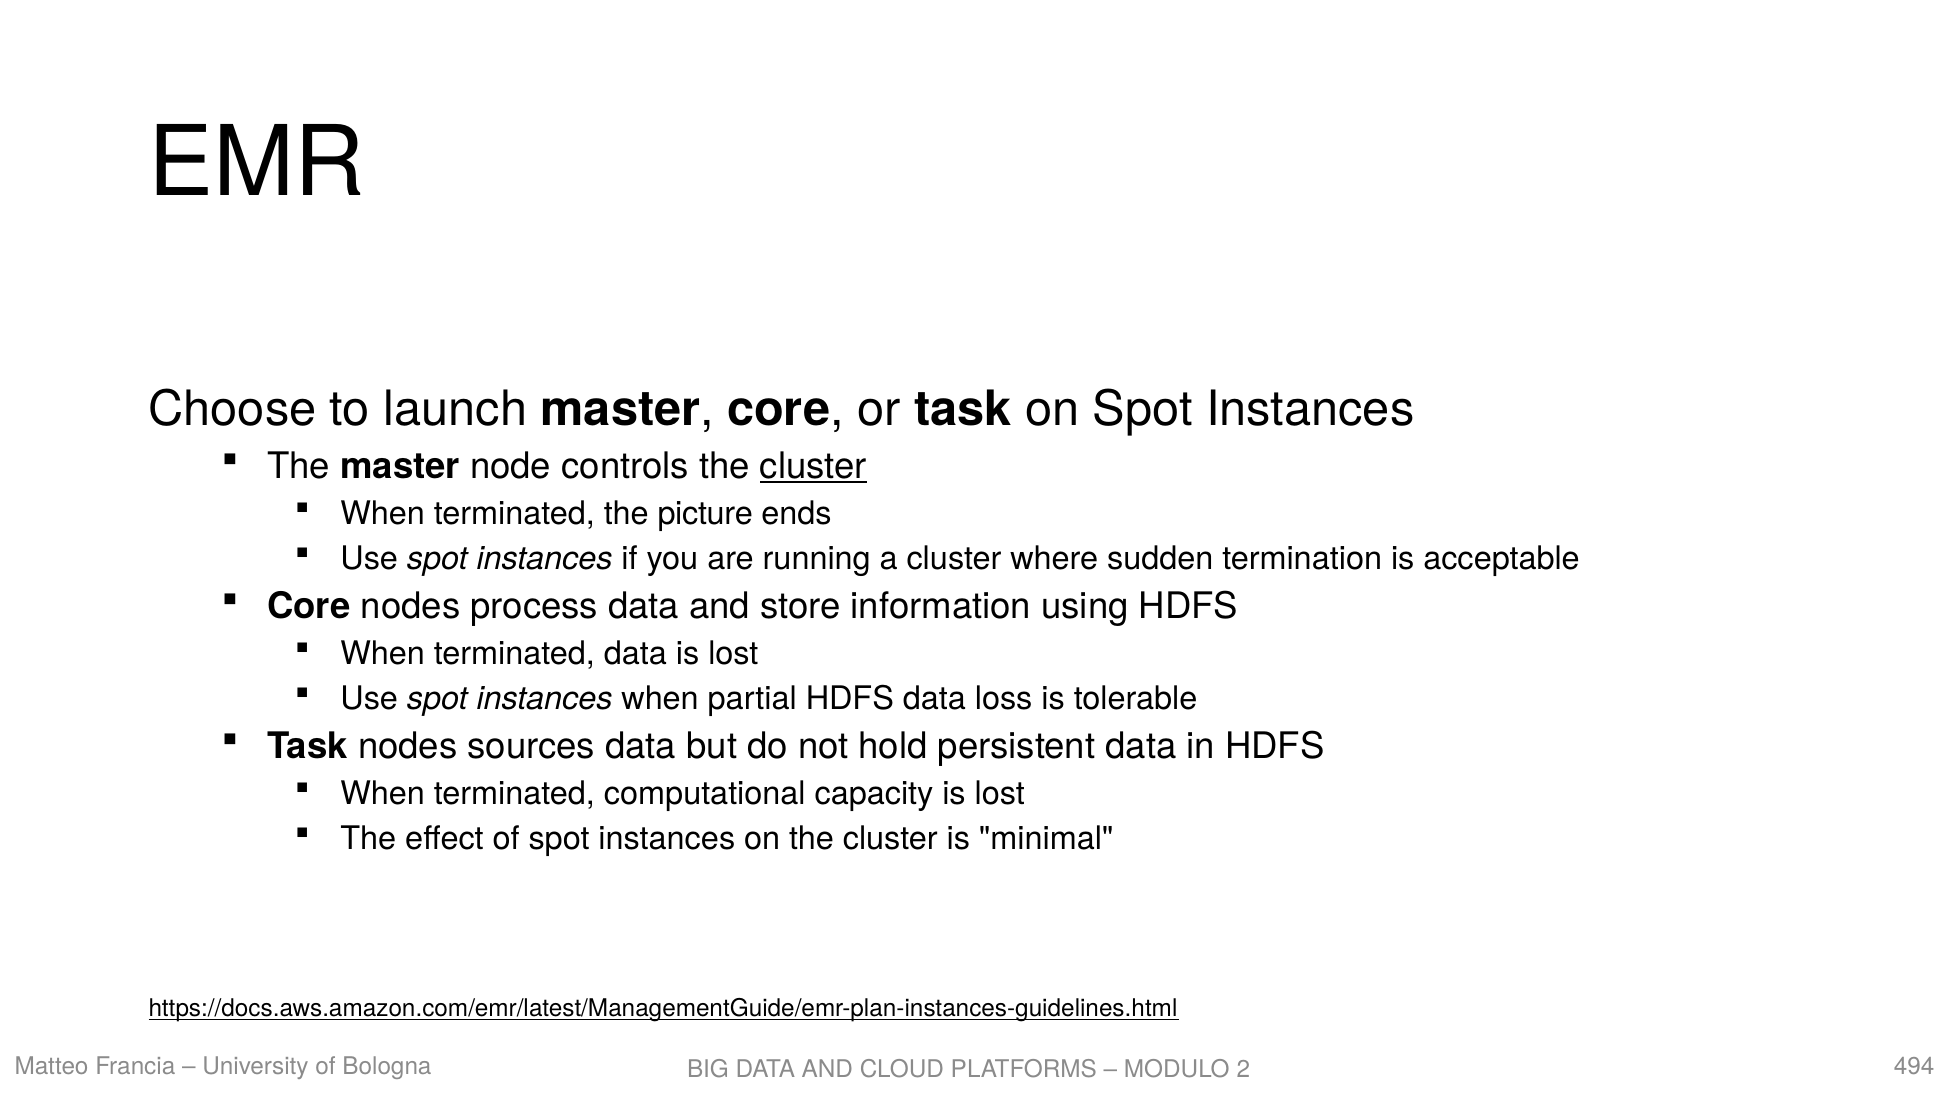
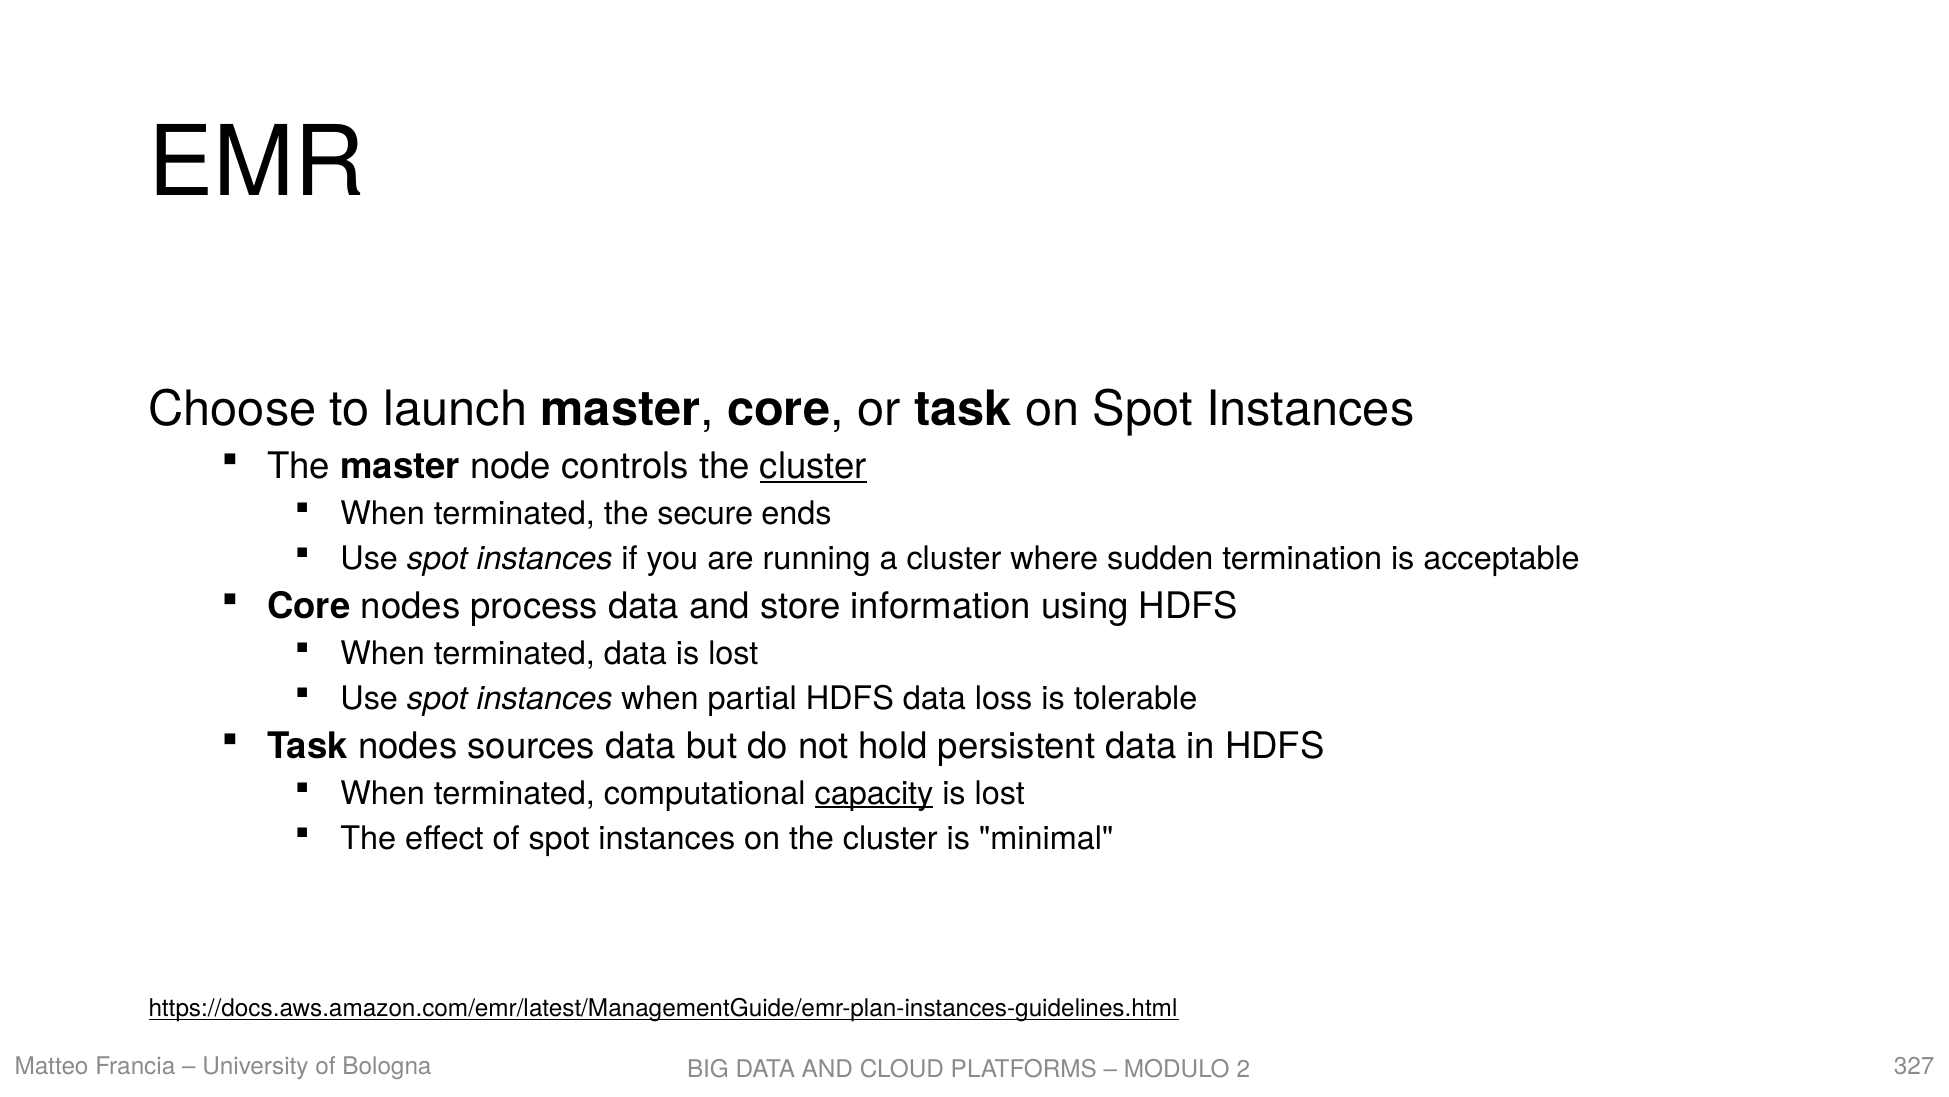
picture: picture -> secure
capacity underline: none -> present
494: 494 -> 327
